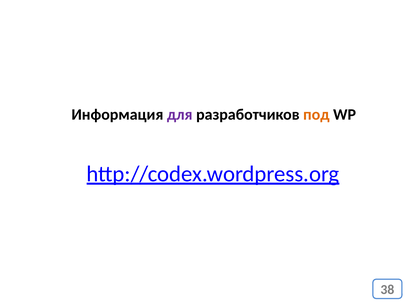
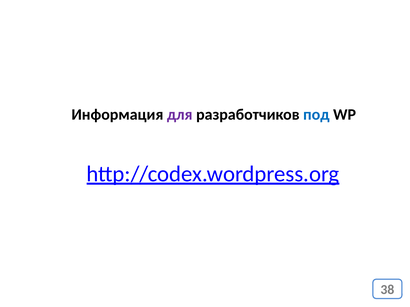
под colour: orange -> blue
